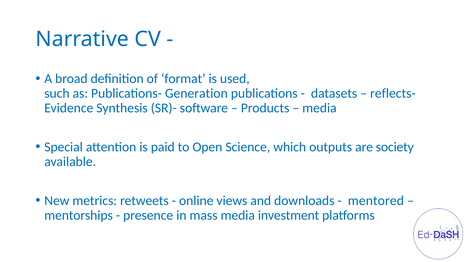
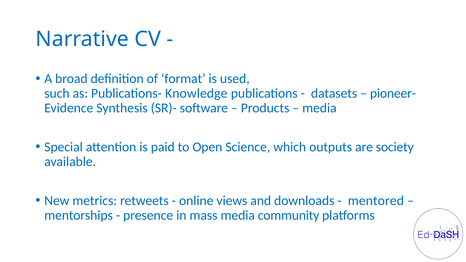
Generation: Generation -> Knowledge
reflects-: reflects- -> pioneer-
investment: investment -> community
